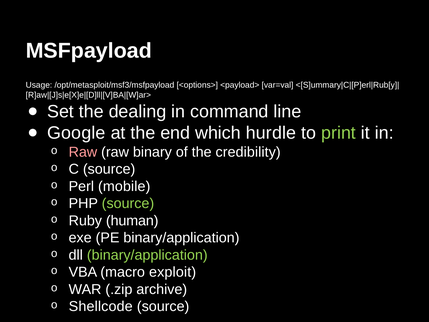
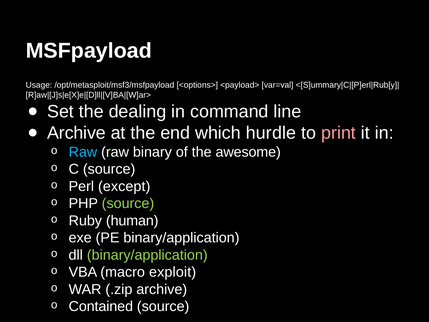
Google at (76, 133): Google -> Archive
print colour: light green -> pink
Raw at (83, 152) colour: pink -> light blue
credibility: credibility -> awesome
mobile: mobile -> except
Shellcode: Shellcode -> Contained
